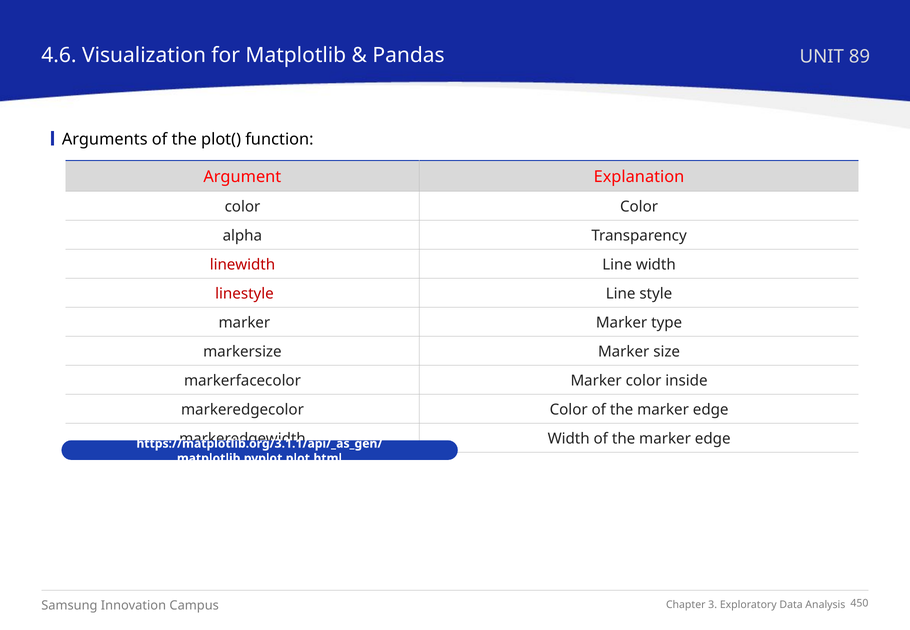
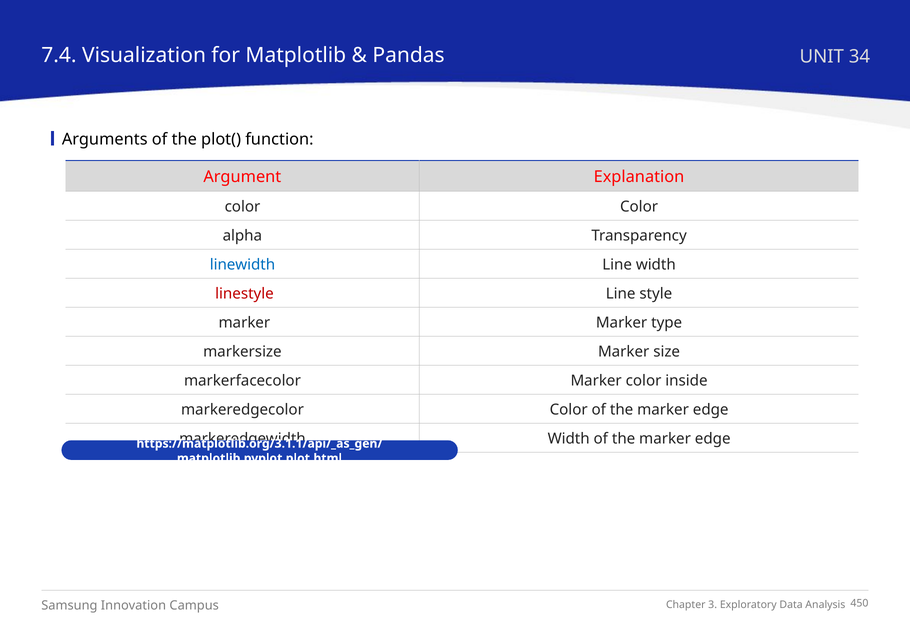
4.6: 4.6 -> 7.4
89: 89 -> 34
linewidth colour: red -> blue
